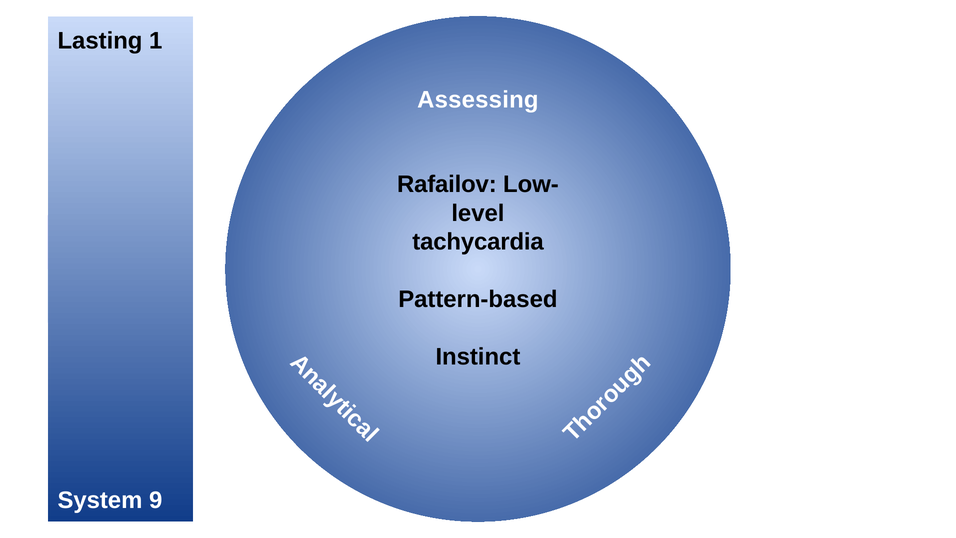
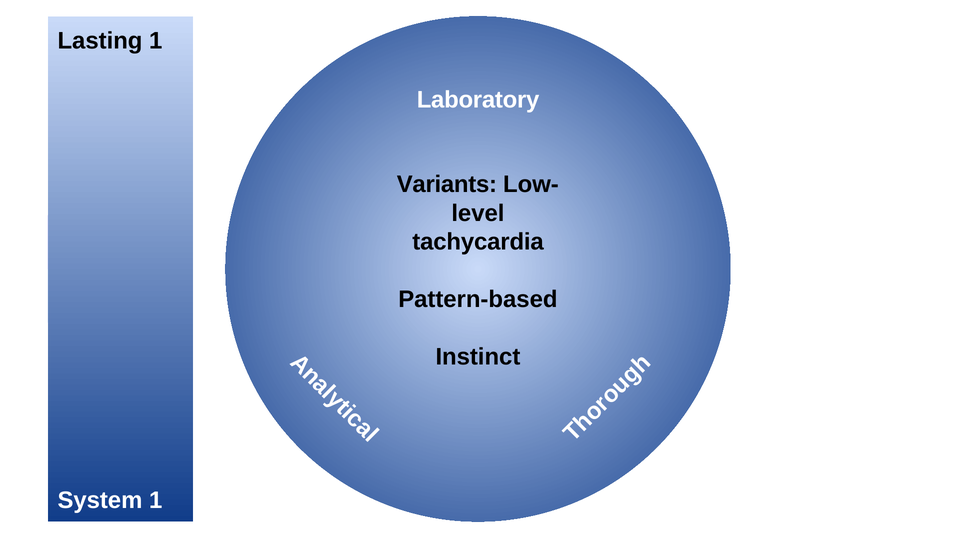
Assessing: Assessing -> Laboratory
Rafailov: Rafailov -> Variants
9 at (156, 500): 9 -> 1
